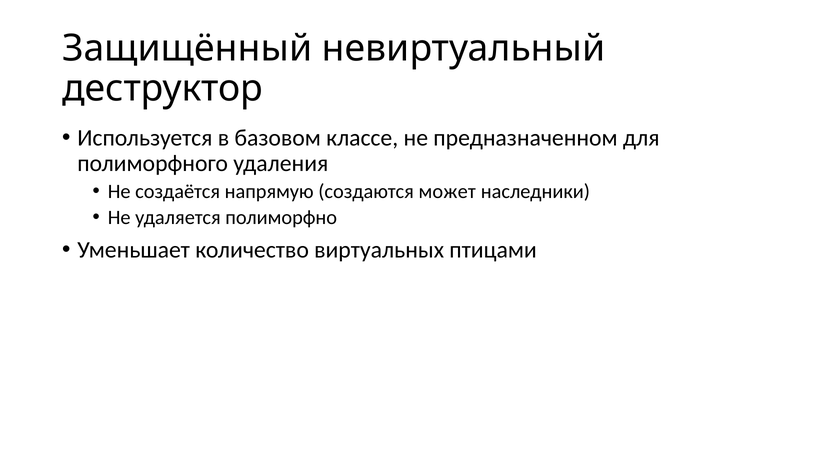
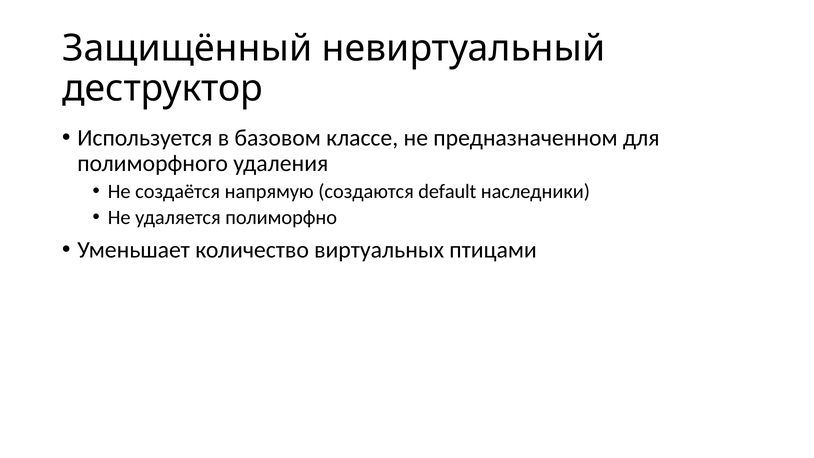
может: может -> default
